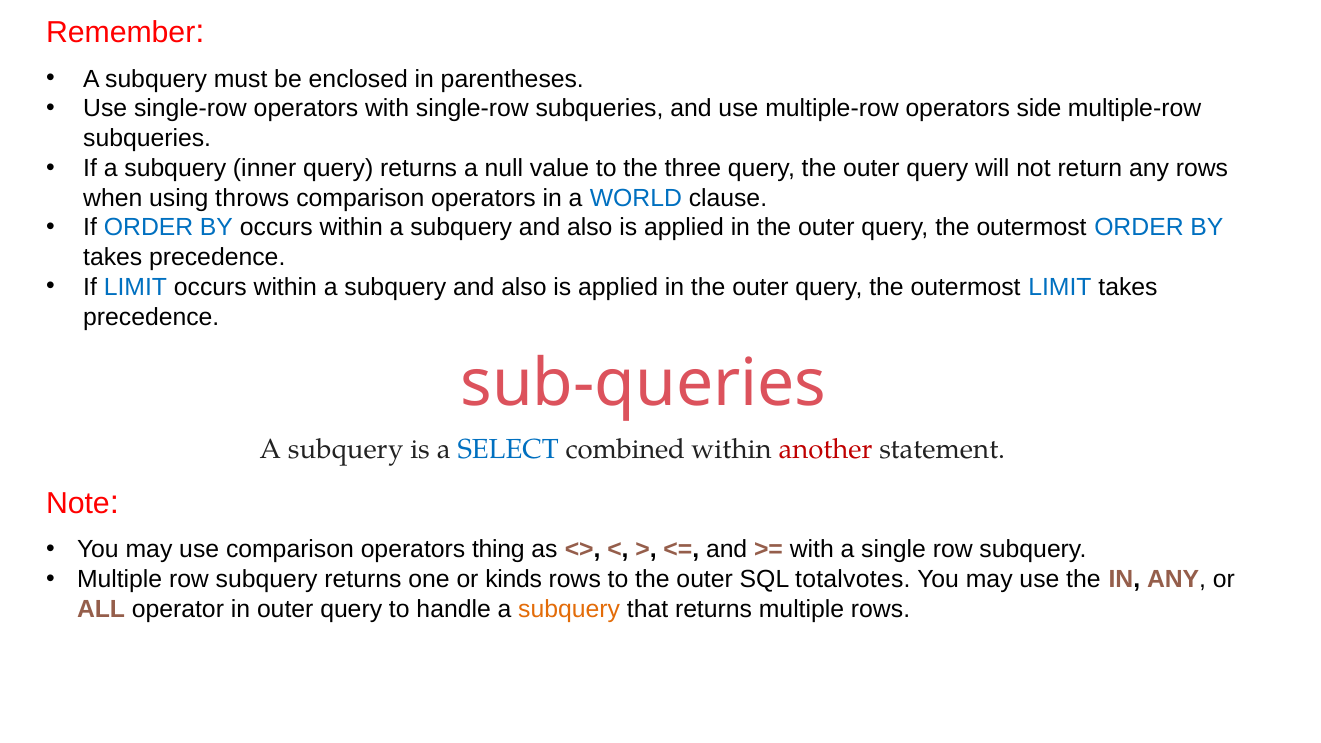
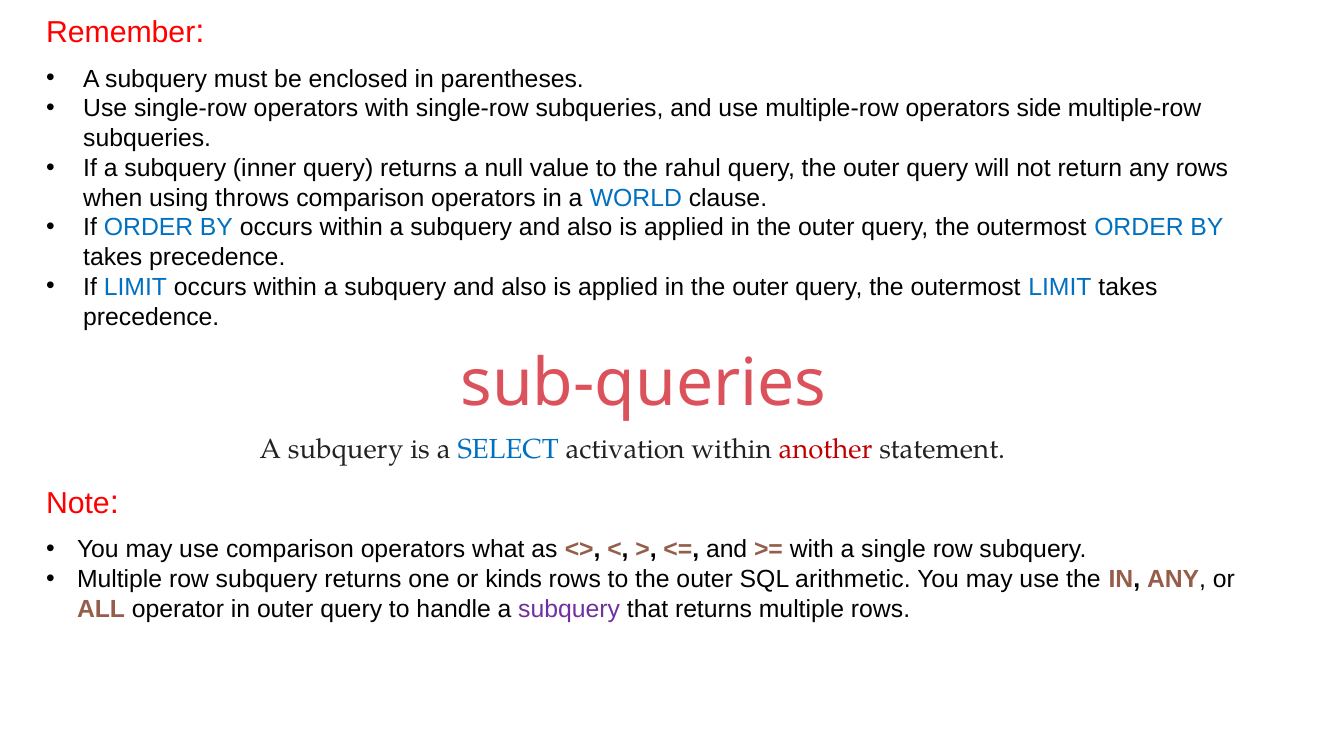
three: three -> rahul
combined: combined -> activation
thing: thing -> what
totalvotes: totalvotes -> arithmetic
subquery at (569, 609) colour: orange -> purple
